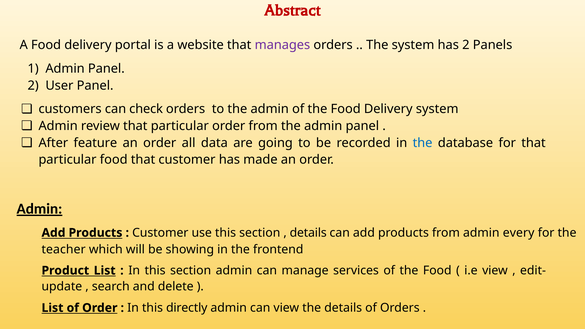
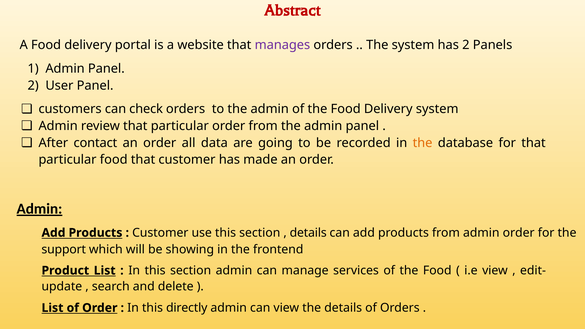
feature: feature -> contact
the at (423, 143) colour: blue -> orange
admin every: every -> order
teacher: teacher -> support
